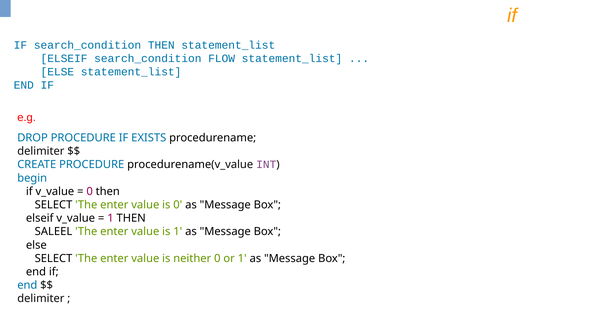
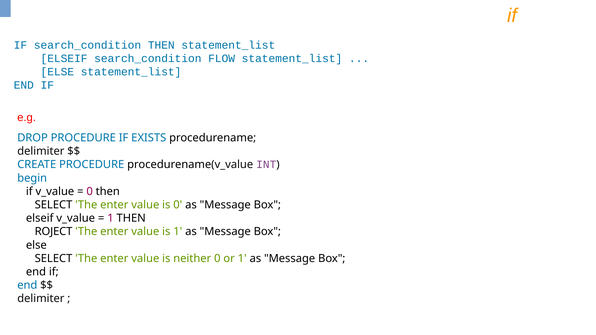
SALEEL: SALEEL -> ROJECT
